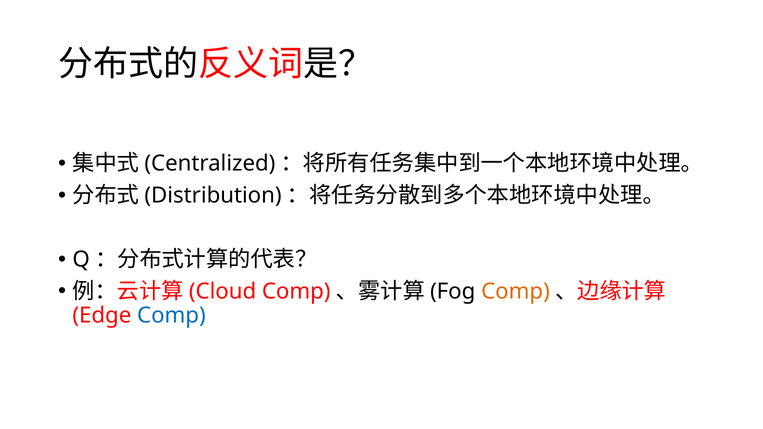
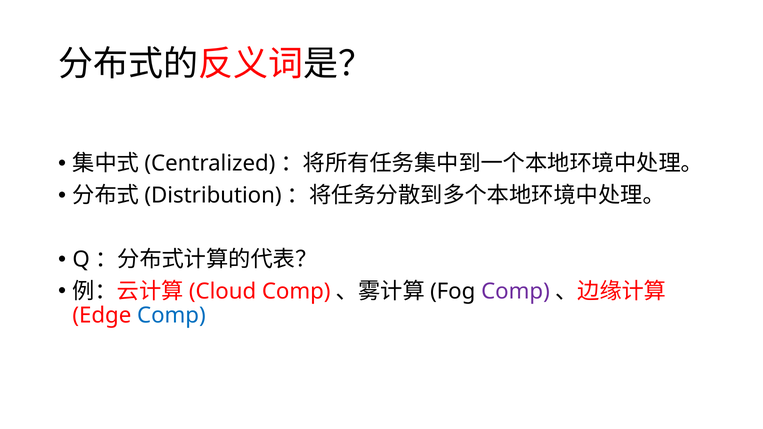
Comp at (515, 292) colour: orange -> purple
